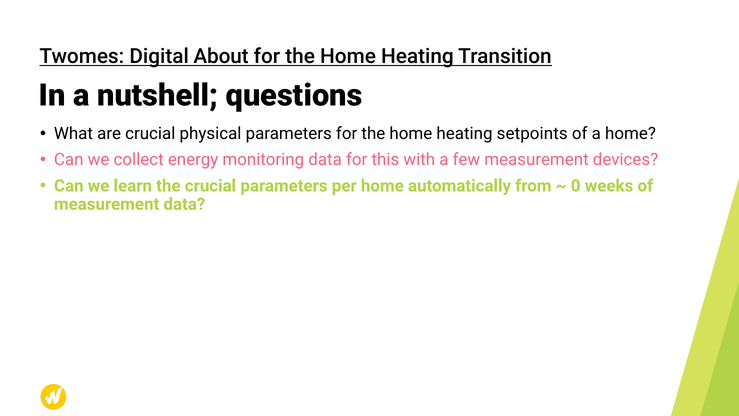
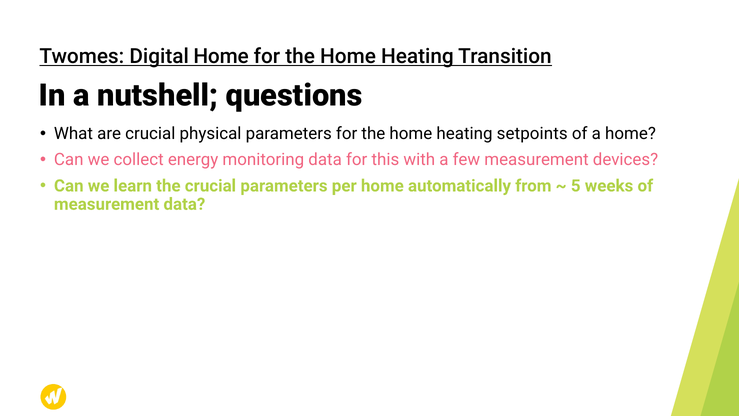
Digital About: About -> Home
0: 0 -> 5
